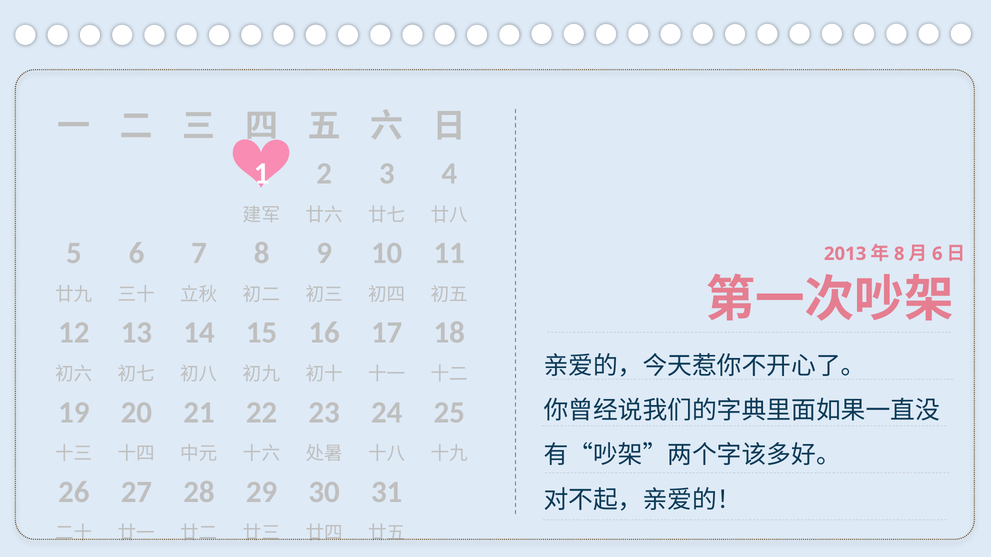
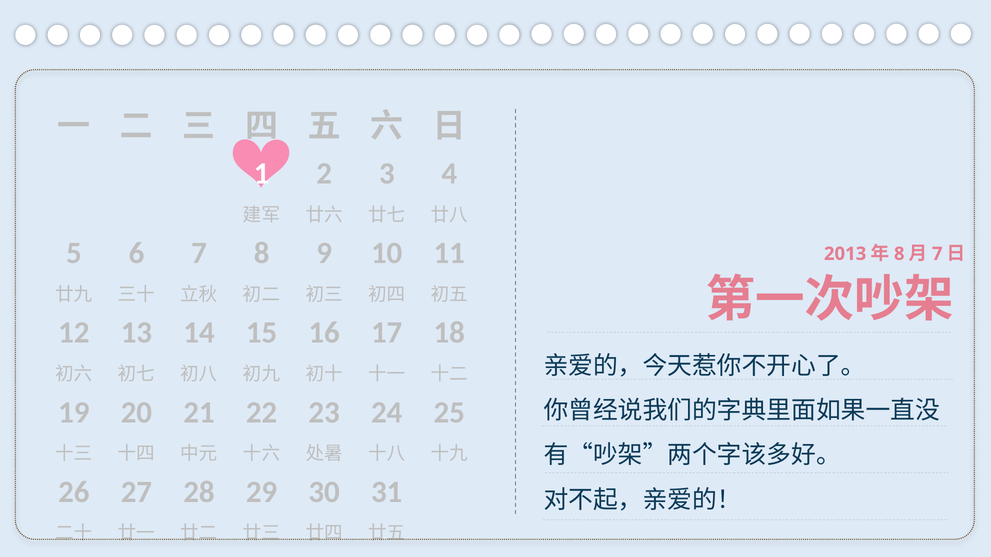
6 at (937, 254): 6 -> 7
